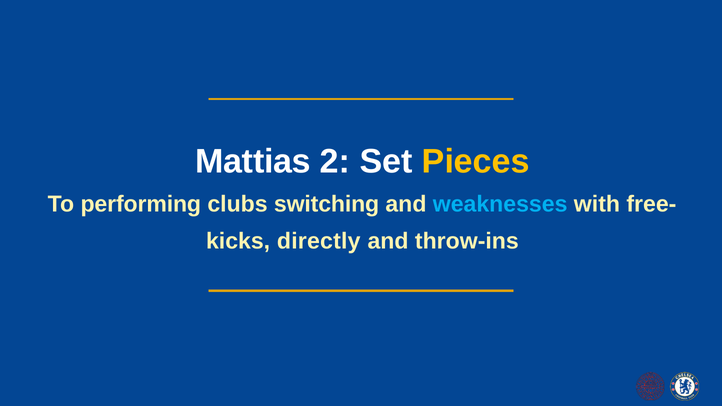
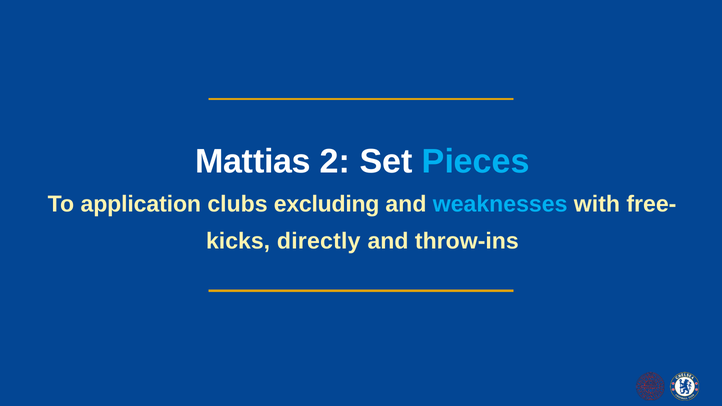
Pieces colour: yellow -> light blue
performing: performing -> application
switching: switching -> excluding
